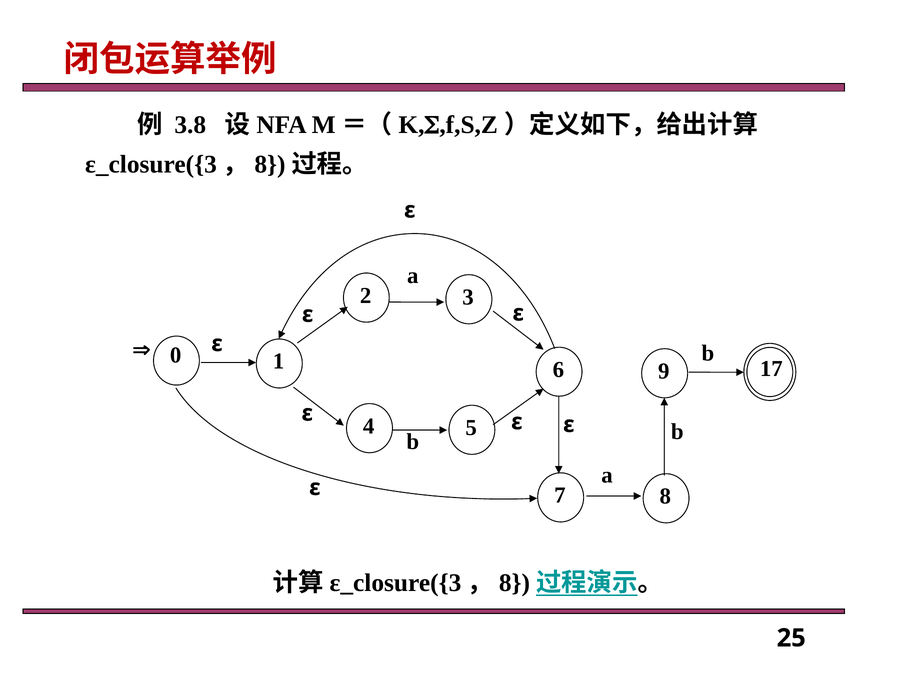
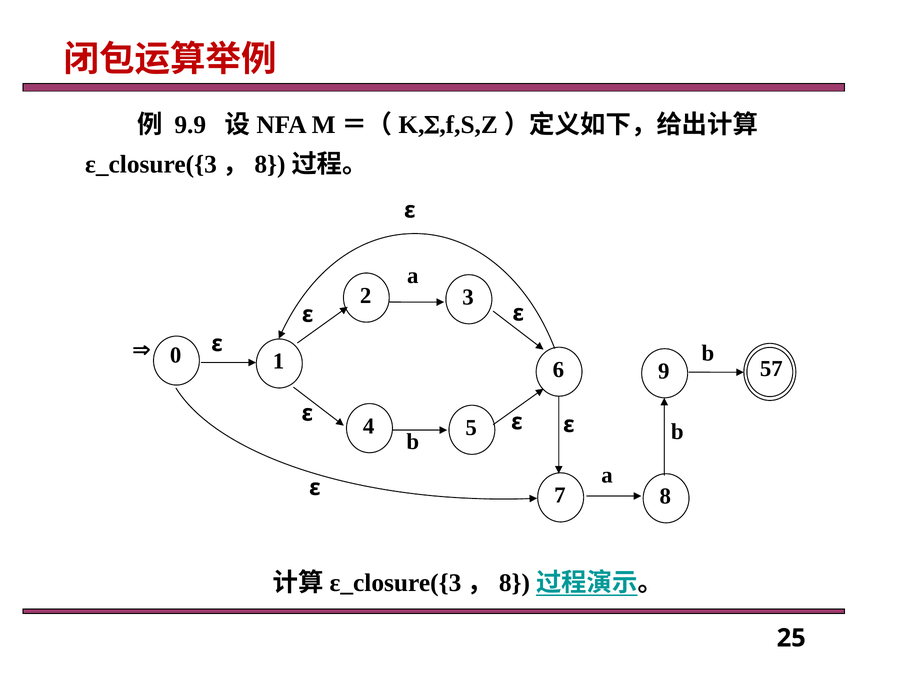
3.8: 3.8 -> 9.9
17: 17 -> 57
